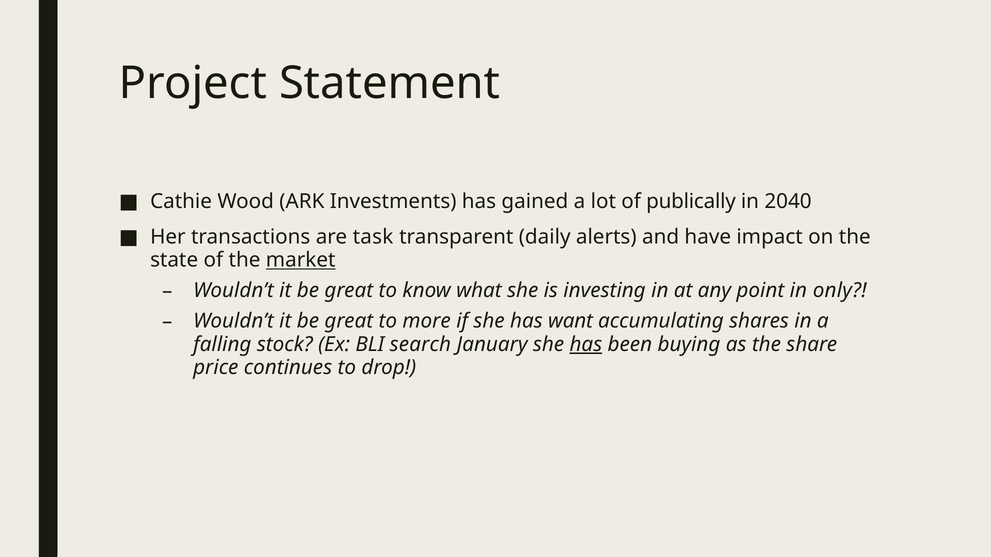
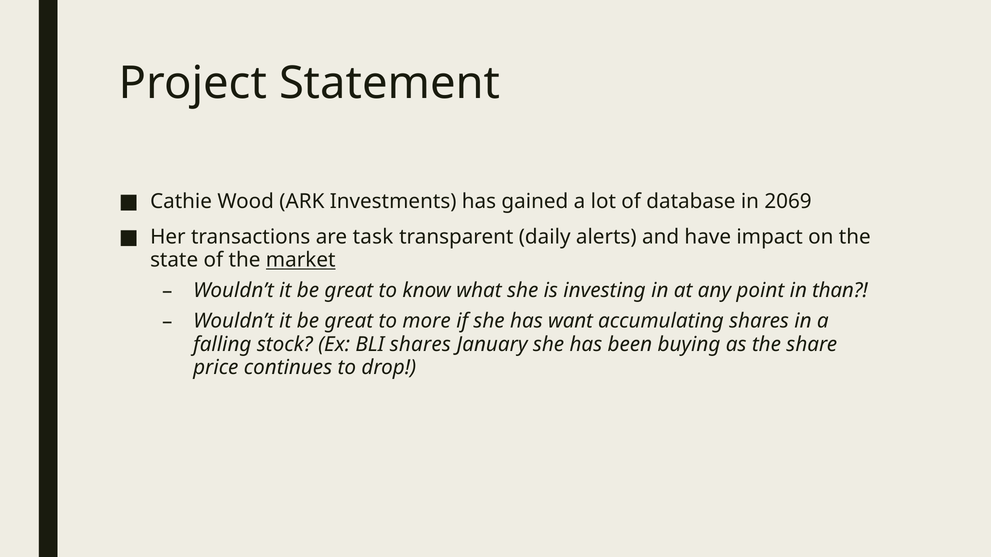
publically: publically -> database
2040: 2040 -> 2069
only: only -> than
BLI search: search -> shares
has at (586, 345) underline: present -> none
